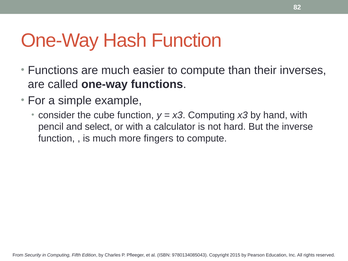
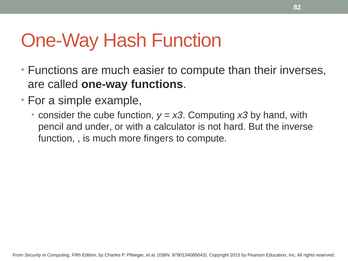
select: select -> under
